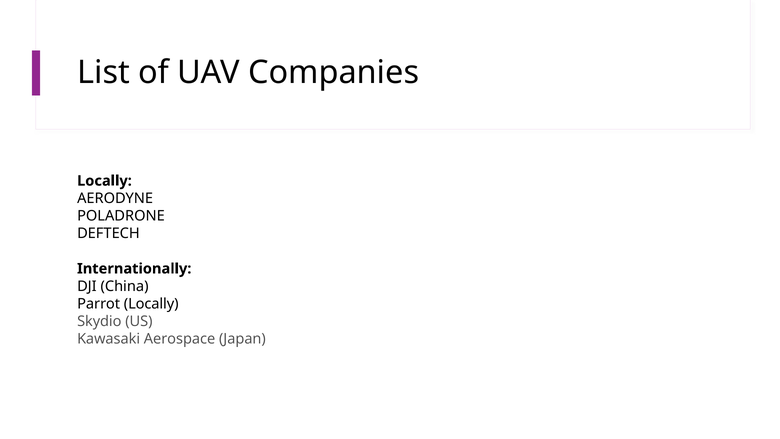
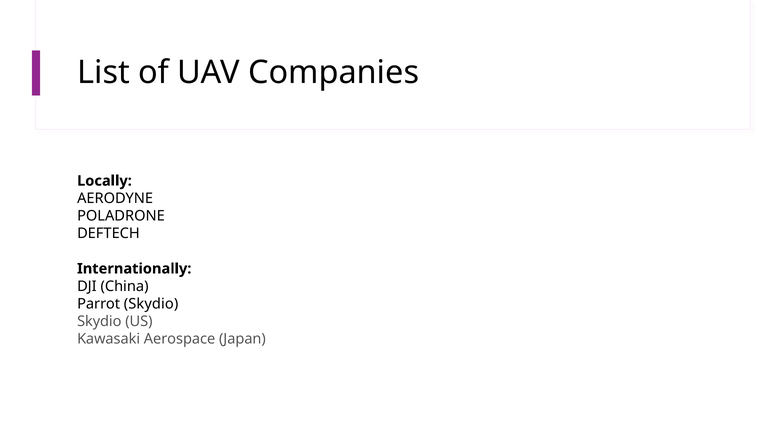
Parrot Locally: Locally -> Skydio
